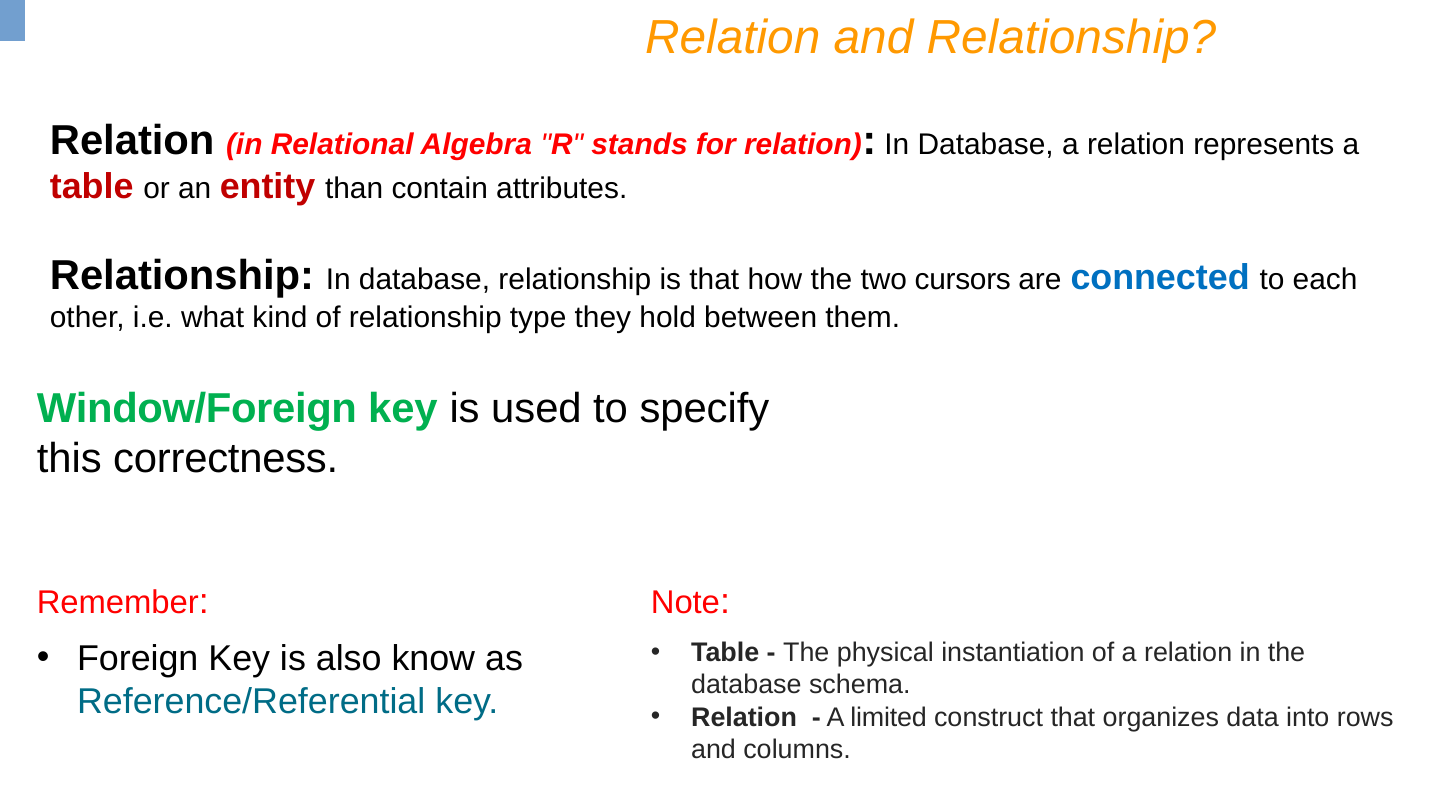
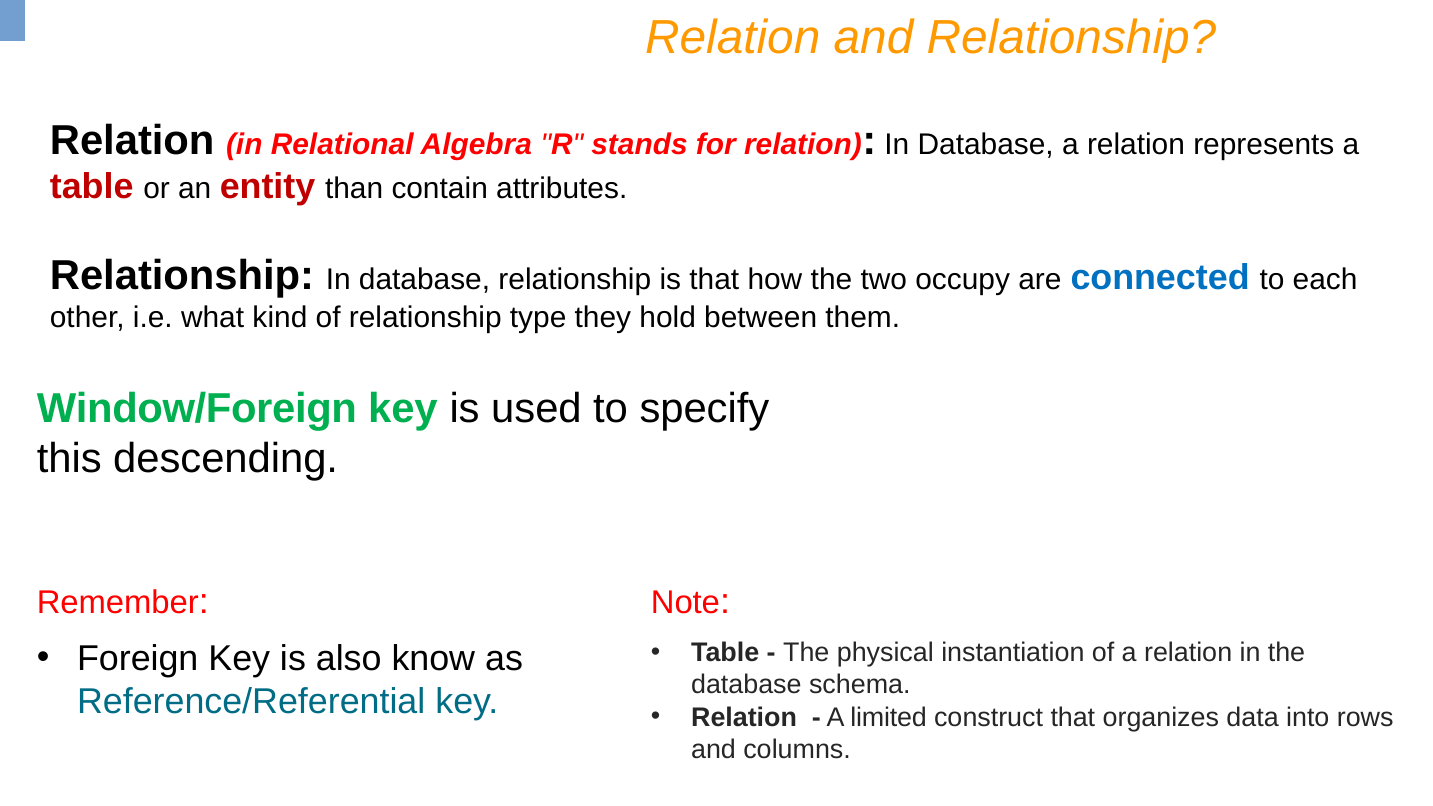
cursors: cursors -> occupy
correctness: correctness -> descending
